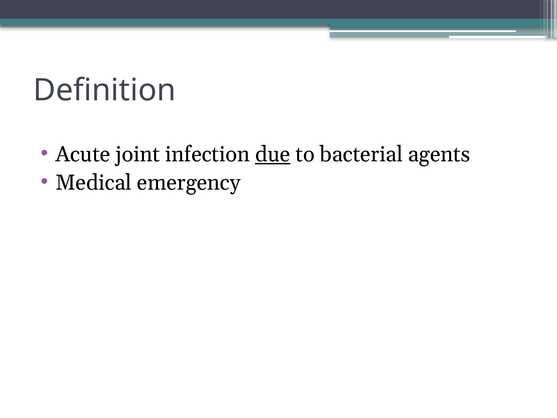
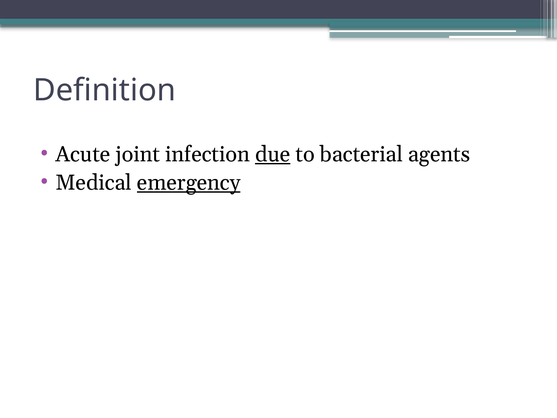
emergency underline: none -> present
